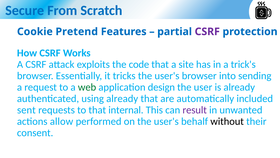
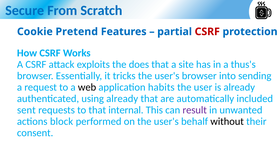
CSRF at (207, 32) colour: purple -> red
code: code -> does
trick's: trick's -> thus's
web colour: green -> black
design: design -> habits
allow: allow -> block
